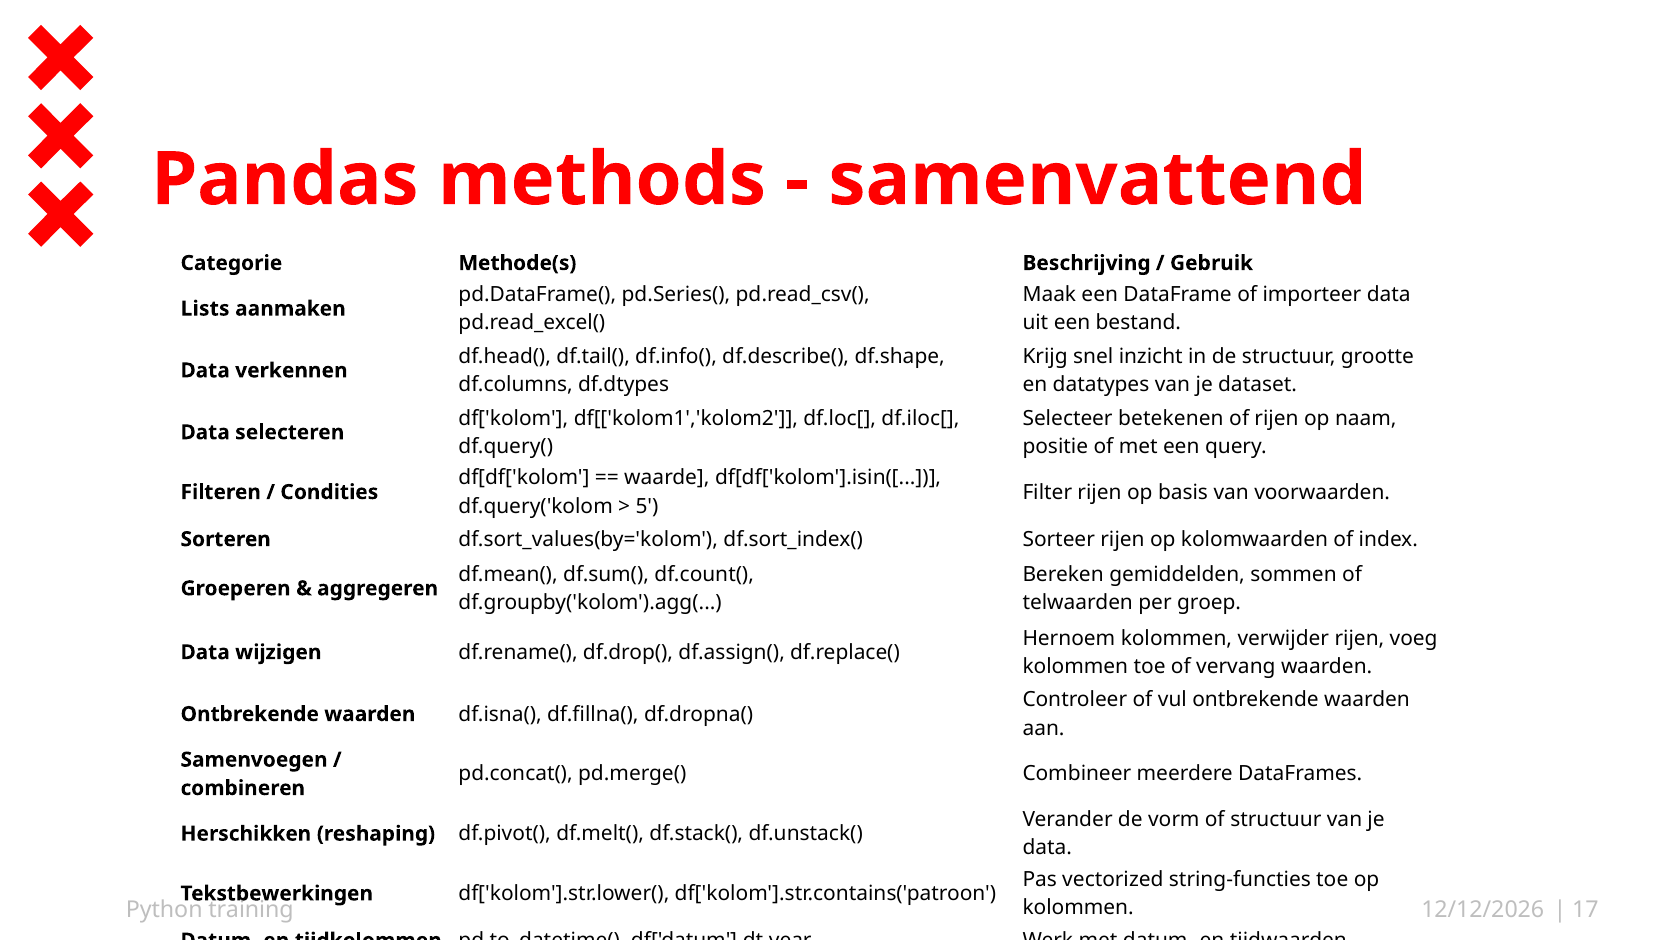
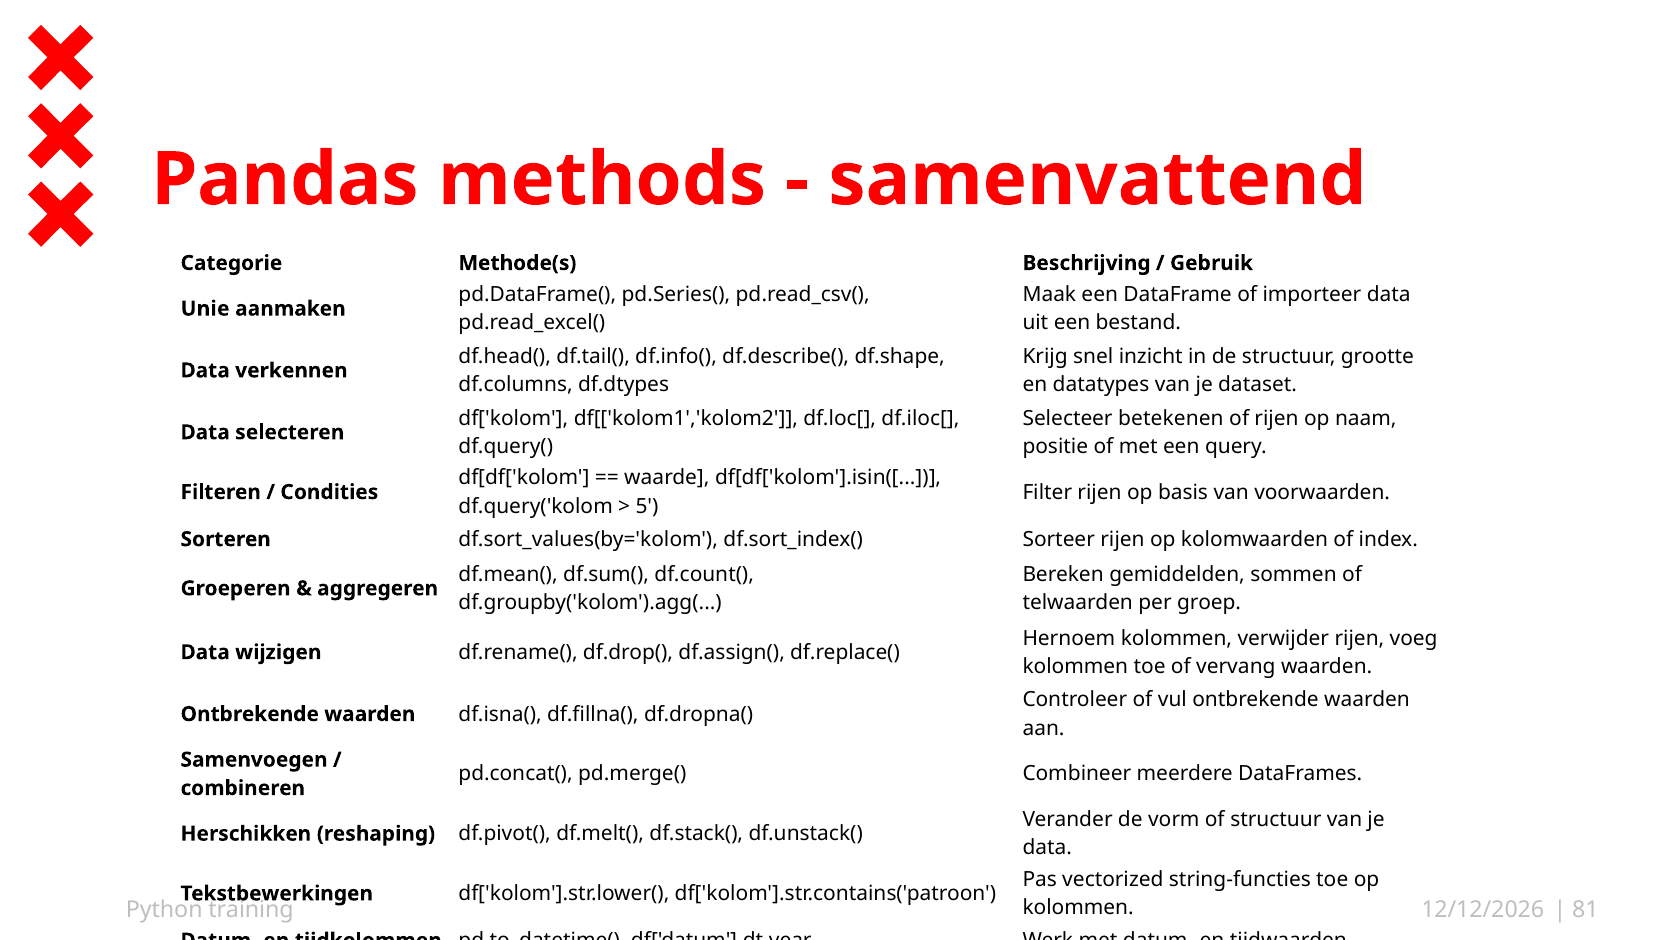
Lists: Lists -> Unie
17: 17 -> 81
